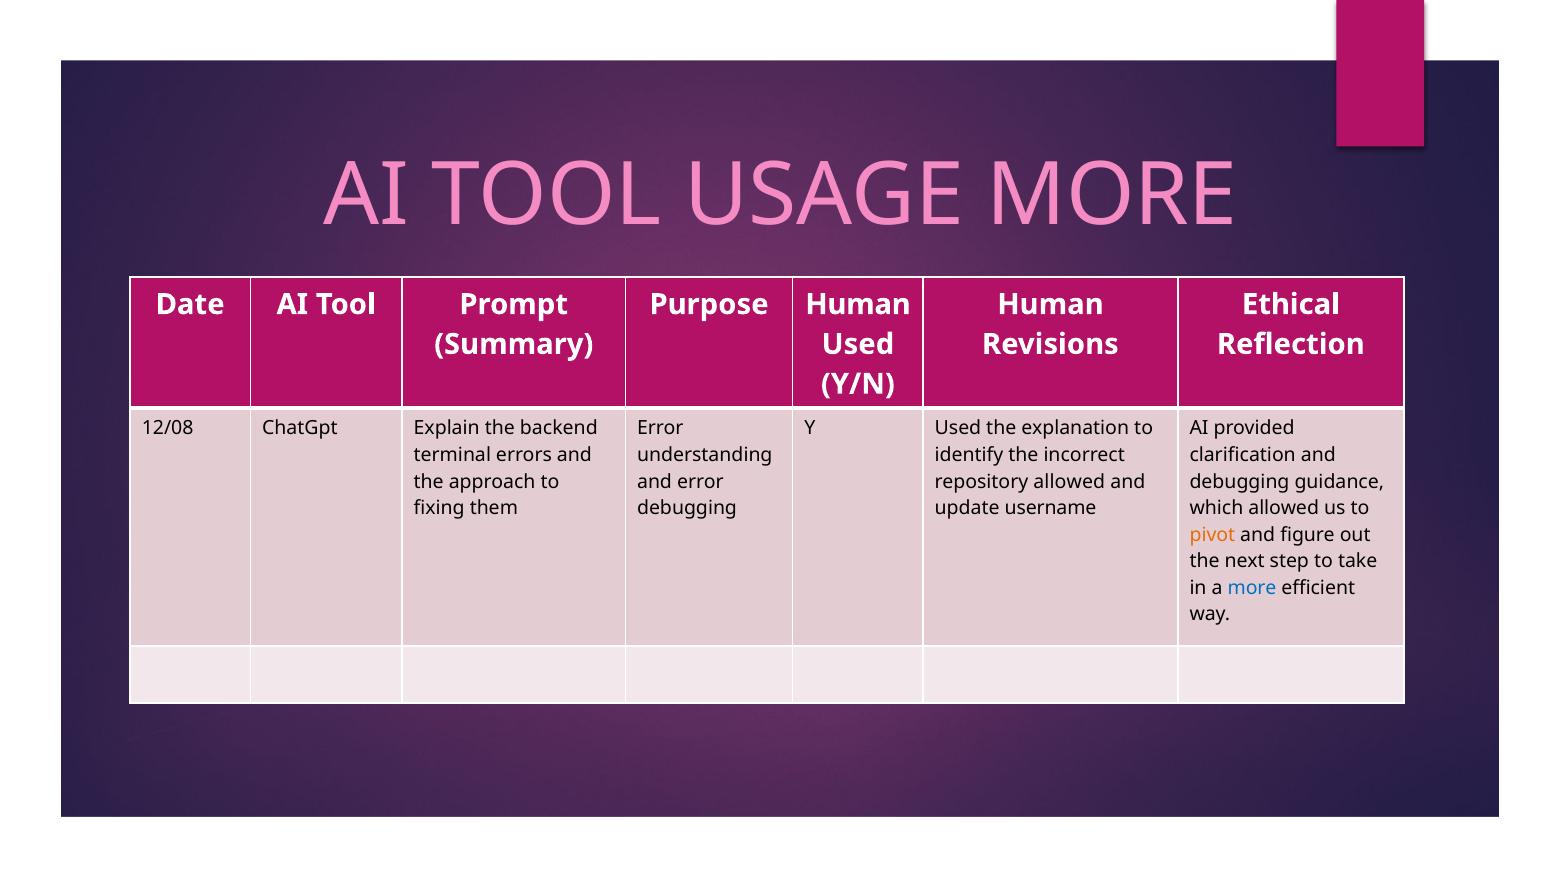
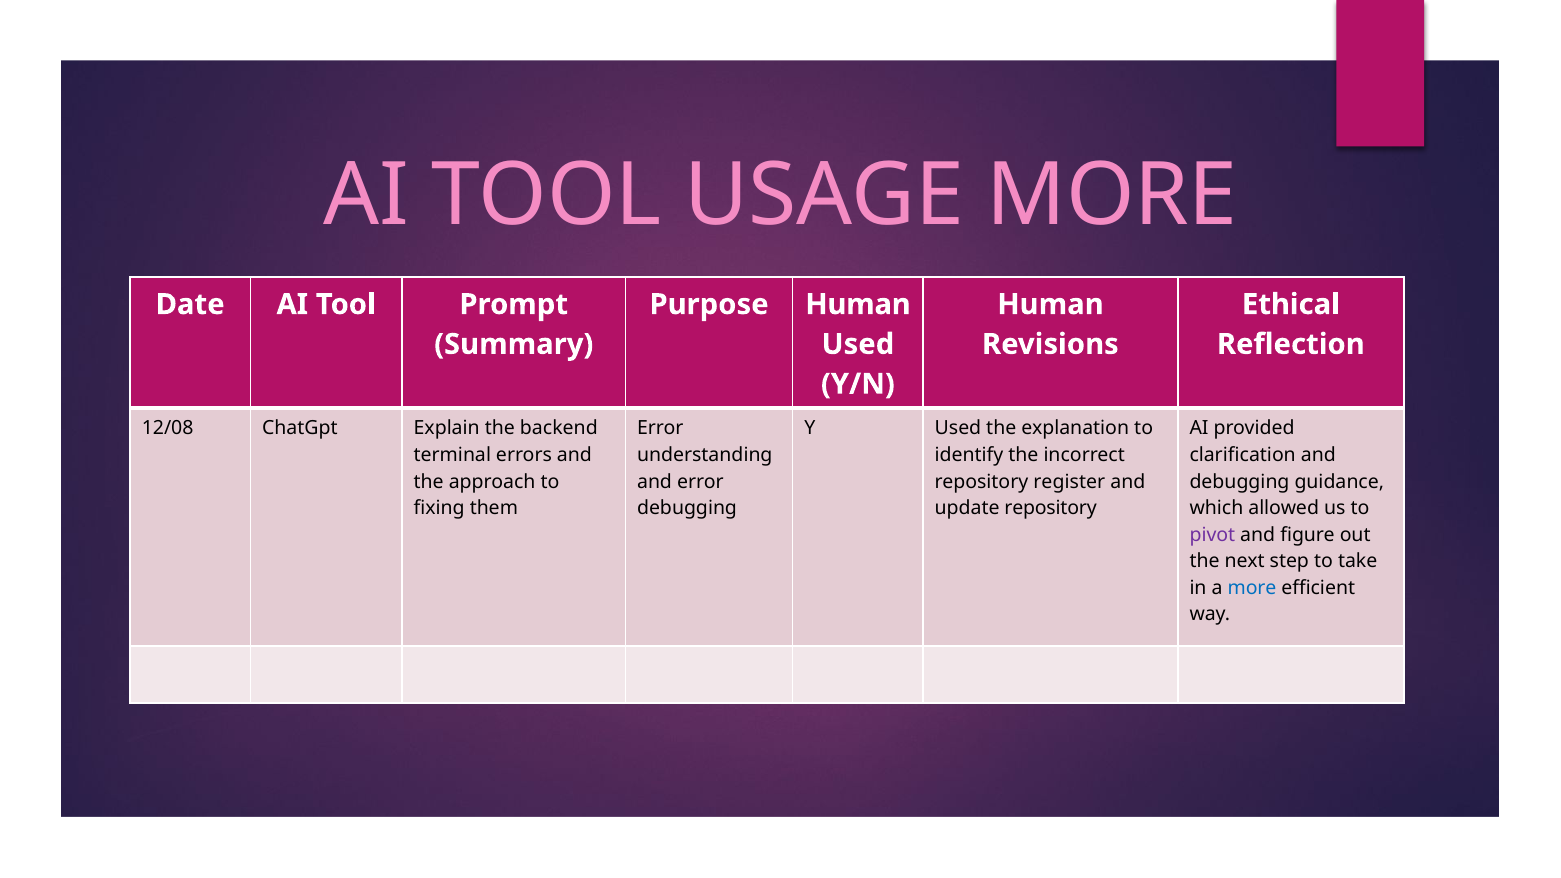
repository allowed: allowed -> register
update username: username -> repository
pivot colour: orange -> purple
